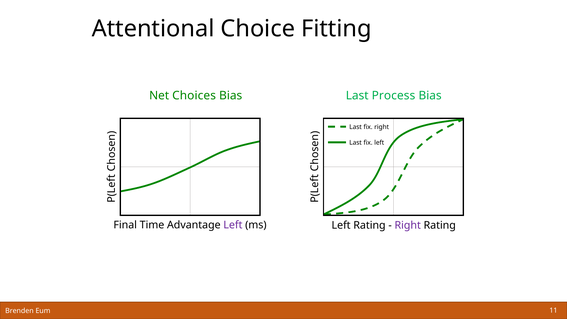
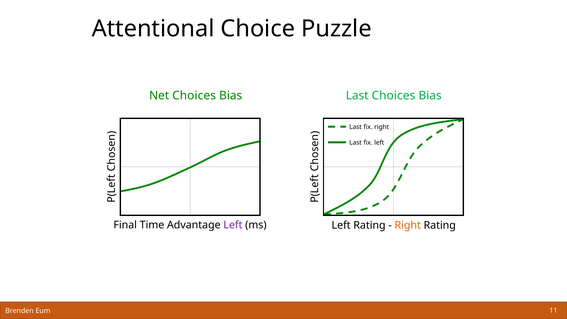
Fitting: Fitting -> Puzzle
Last Process: Process -> Choices
Right at (408, 225) colour: purple -> orange
